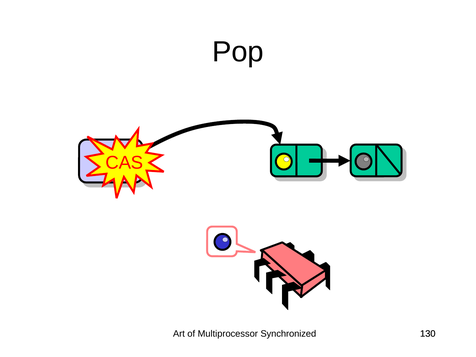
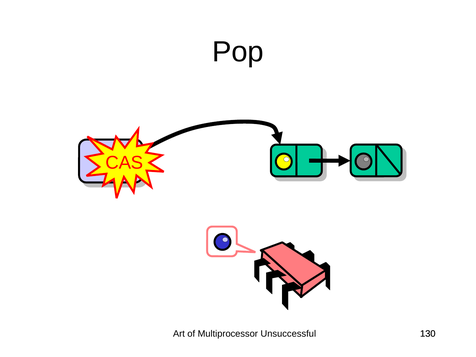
Synchronized: Synchronized -> Unsuccessful
